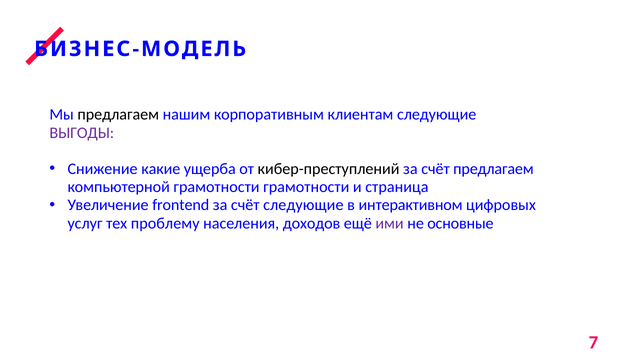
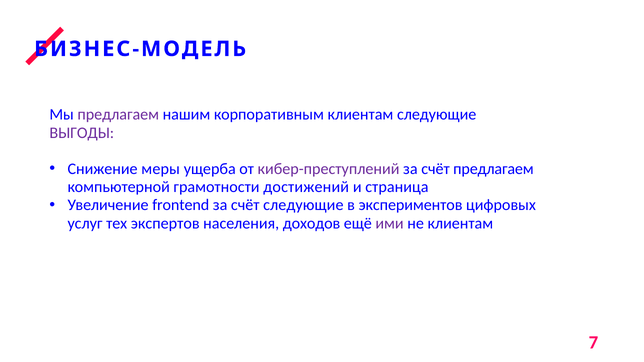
предлагаем at (118, 115) colour: black -> purple
какие: какие -> меры
кибер-преступлений colour: black -> purple
грамотности грамотности: грамотности -> достижений
интерактивном: интерактивном -> экспериментов
проблему: проблему -> экспертов
не основные: основные -> клиентам
